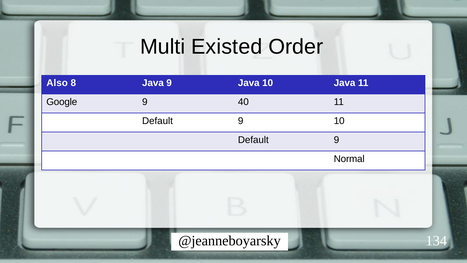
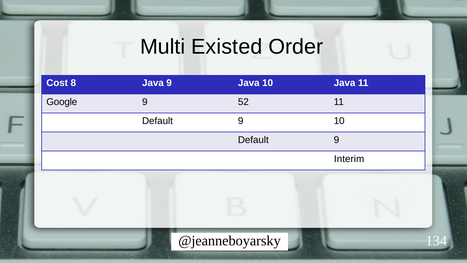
Also: Also -> Cost
40: 40 -> 52
Normal: Normal -> Interim
